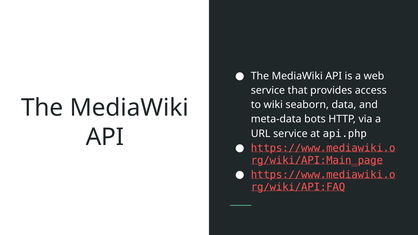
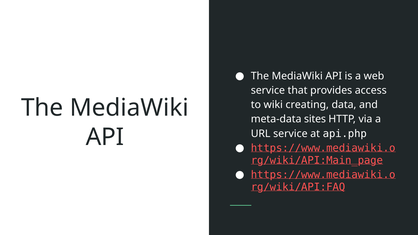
seaborn: seaborn -> creating
bots: bots -> sites
